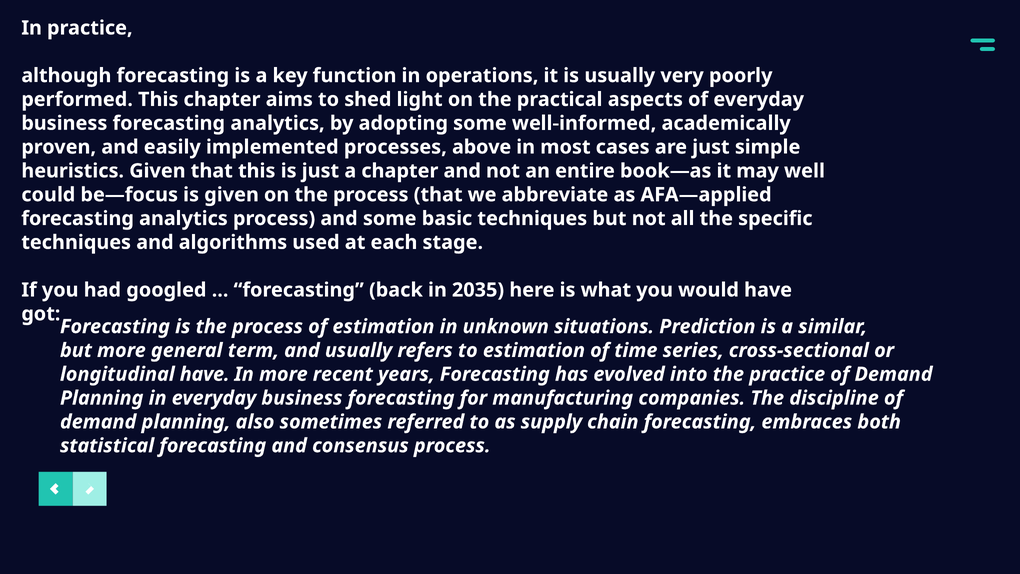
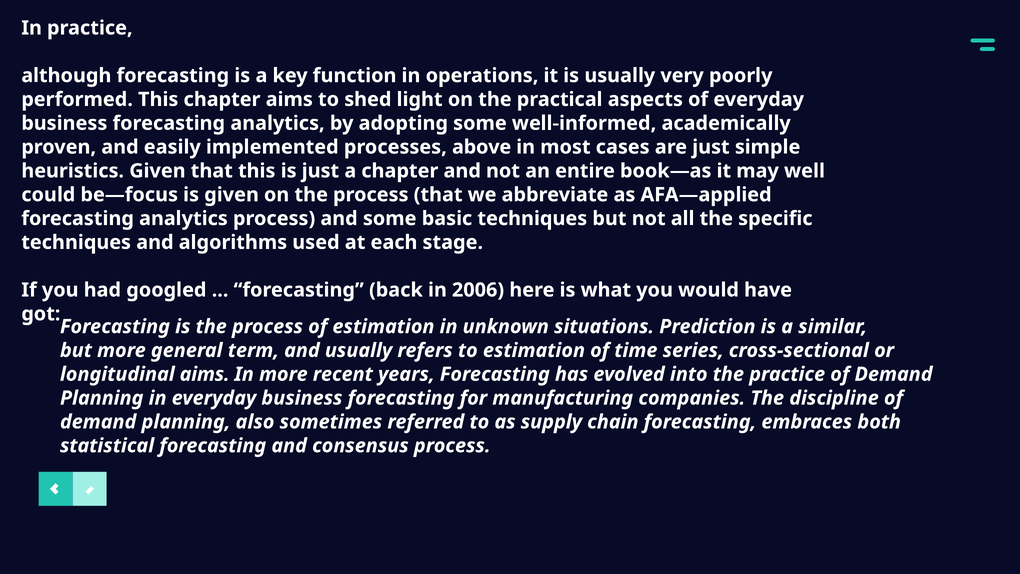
2035: 2035 -> 2006
longitudinal have: have -> aims
